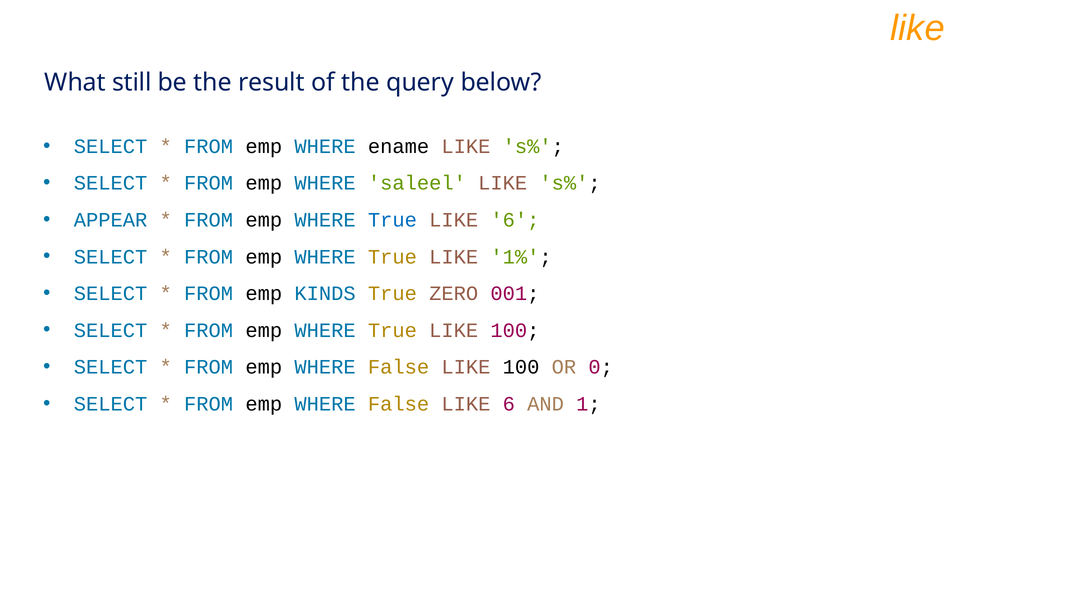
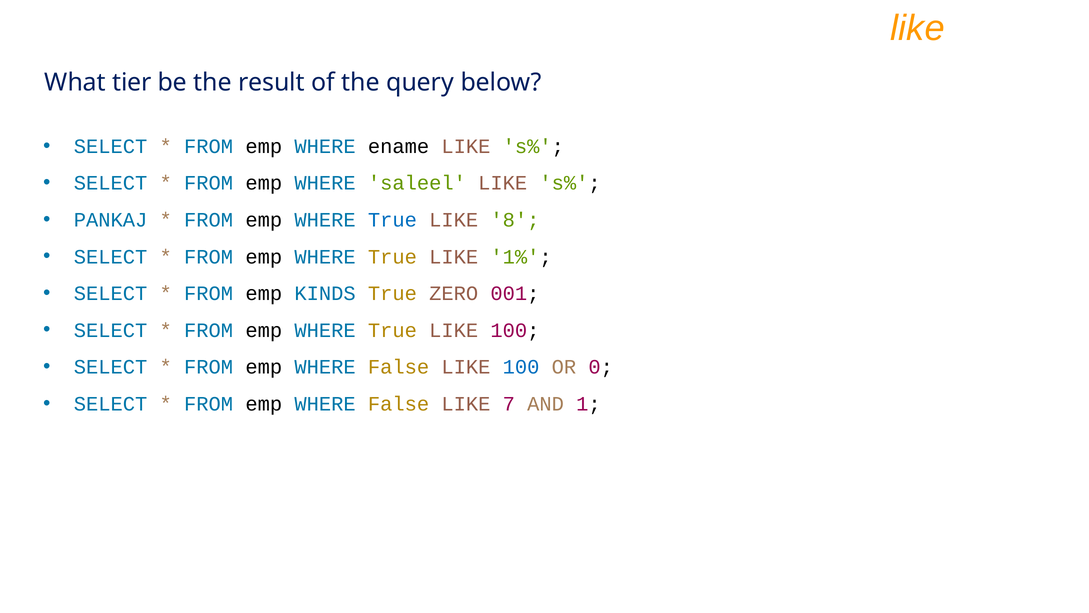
still: still -> tier
APPEAR: APPEAR -> PANKAJ
6 at (515, 220): 6 -> 8
100 at (521, 367) colour: black -> blue
False LIKE 6: 6 -> 7
